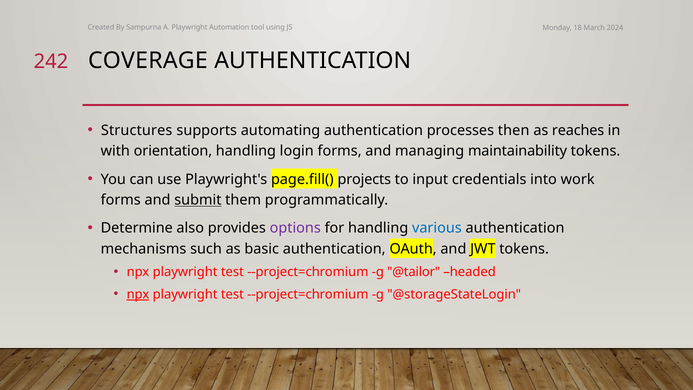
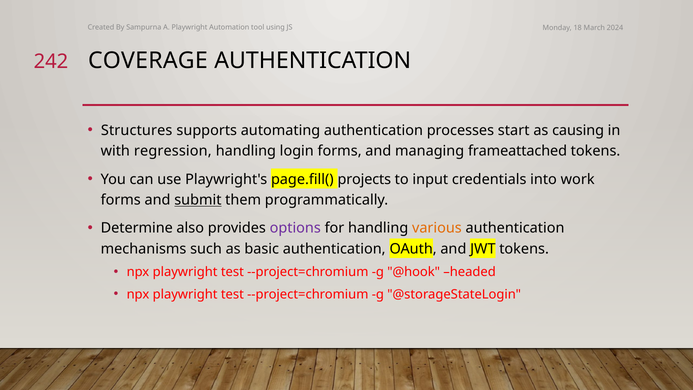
then: then -> start
reaches: reaches -> causing
orientation: orientation -> regression
maintainability: maintainability -> frameattached
various colour: blue -> orange
@tailor: @tailor -> @hook
npx at (138, 294) underline: present -> none
